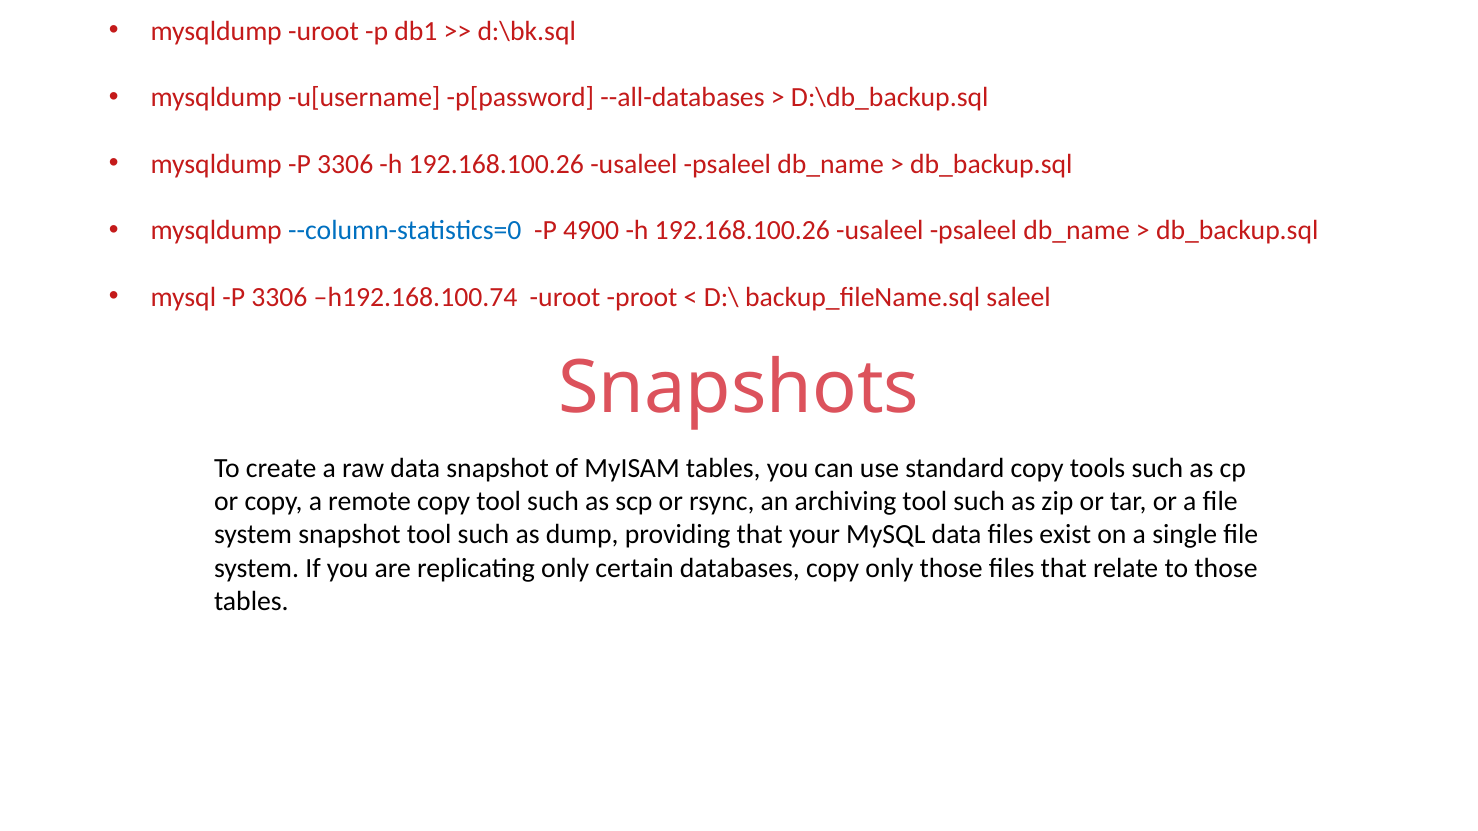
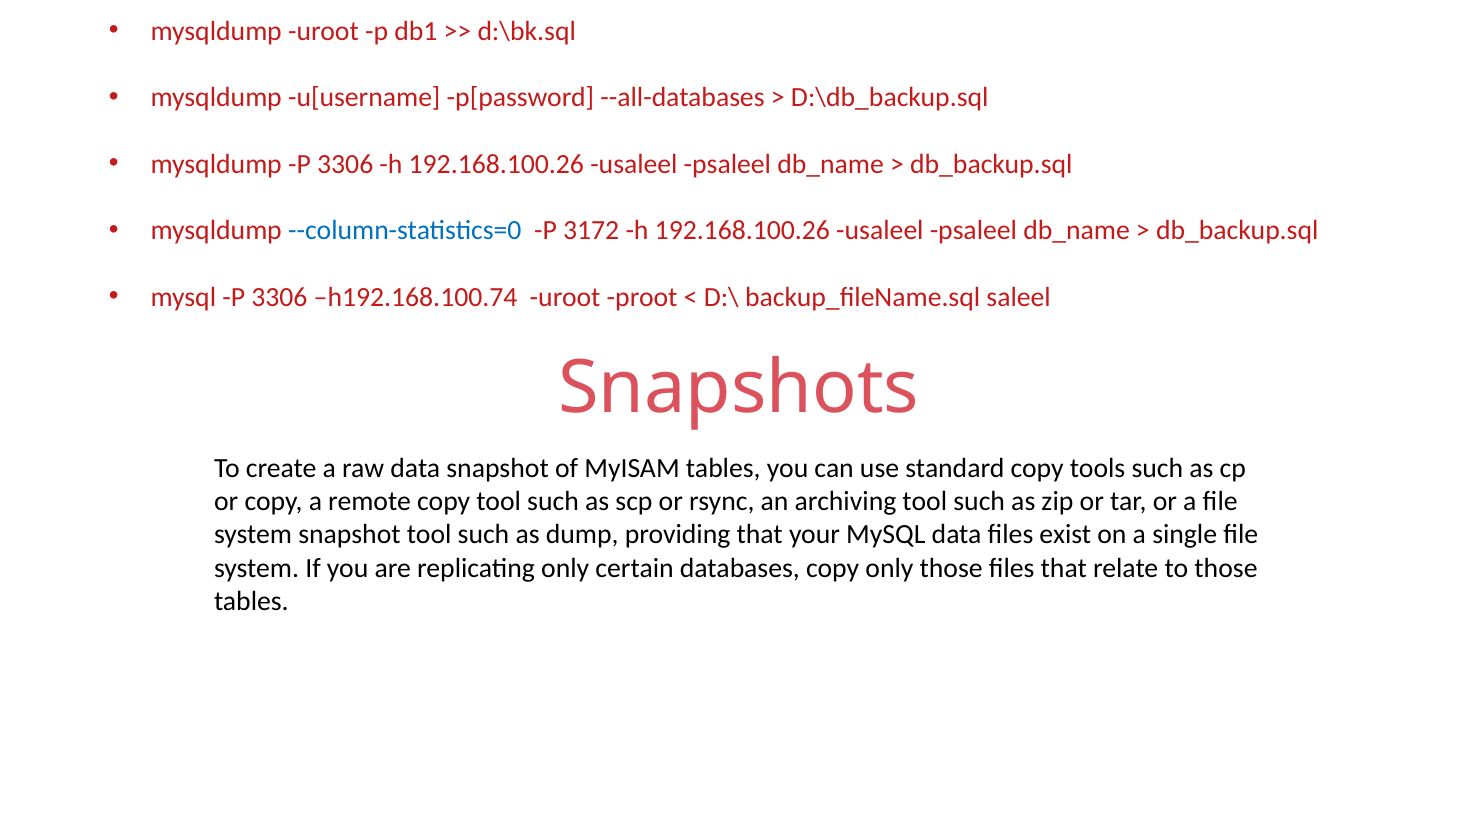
4900: 4900 -> 3172
